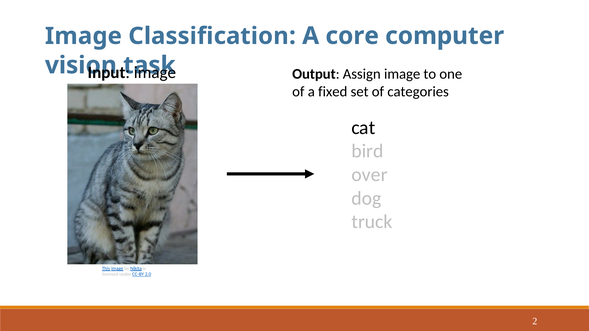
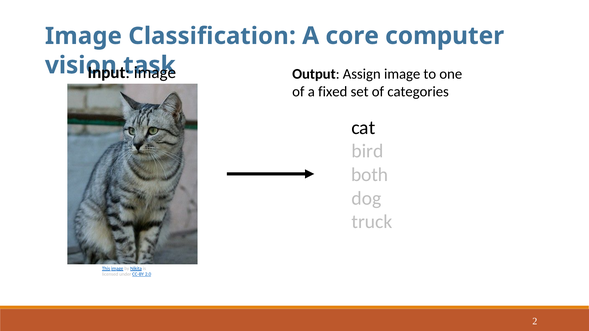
over: over -> both
